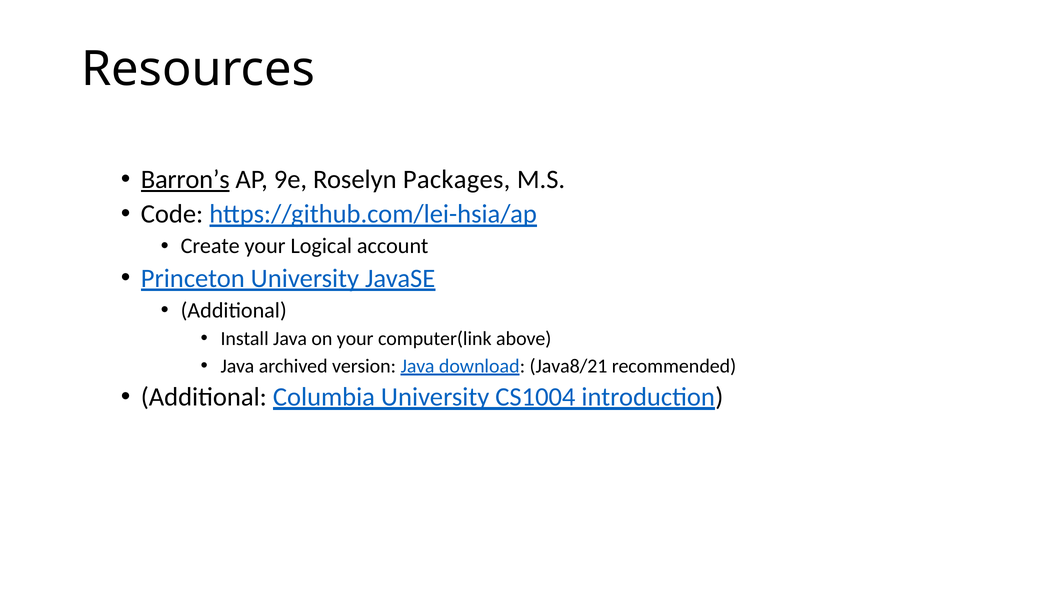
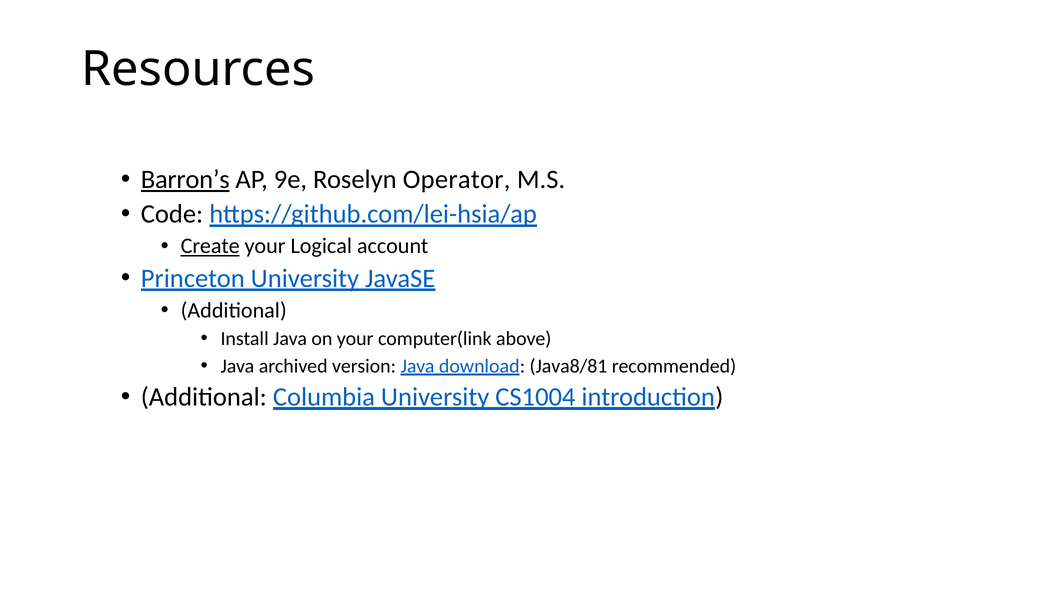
Packages: Packages -> Operator
Create underline: none -> present
Java8/21: Java8/21 -> Java8/81
